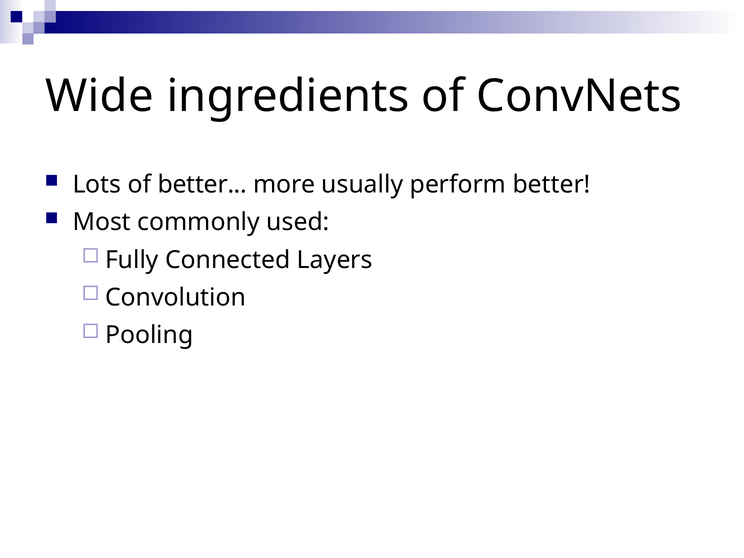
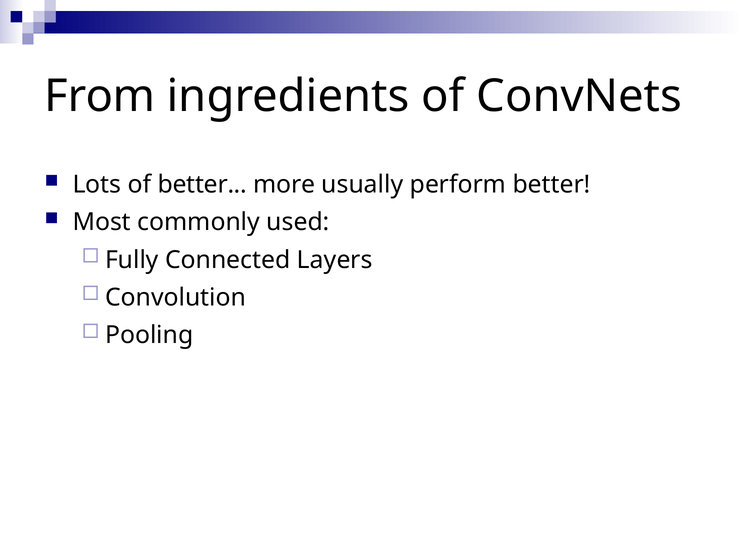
Wide: Wide -> From
